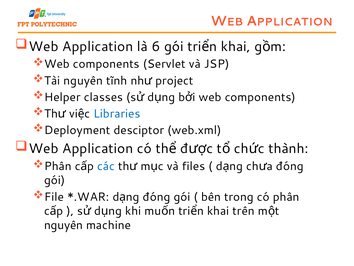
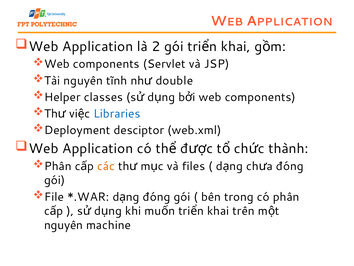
6: 6 -> 2
project: project -> double
các colour: blue -> orange
